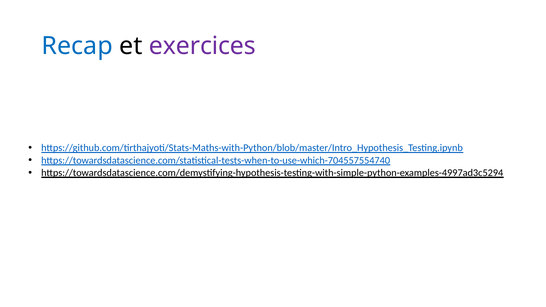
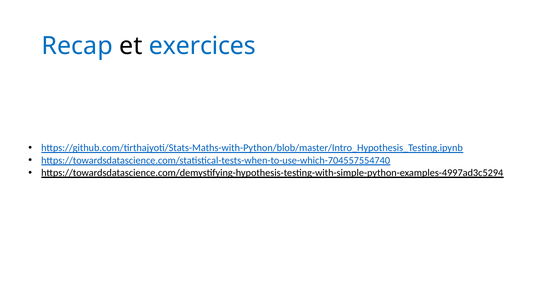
exercices colour: purple -> blue
